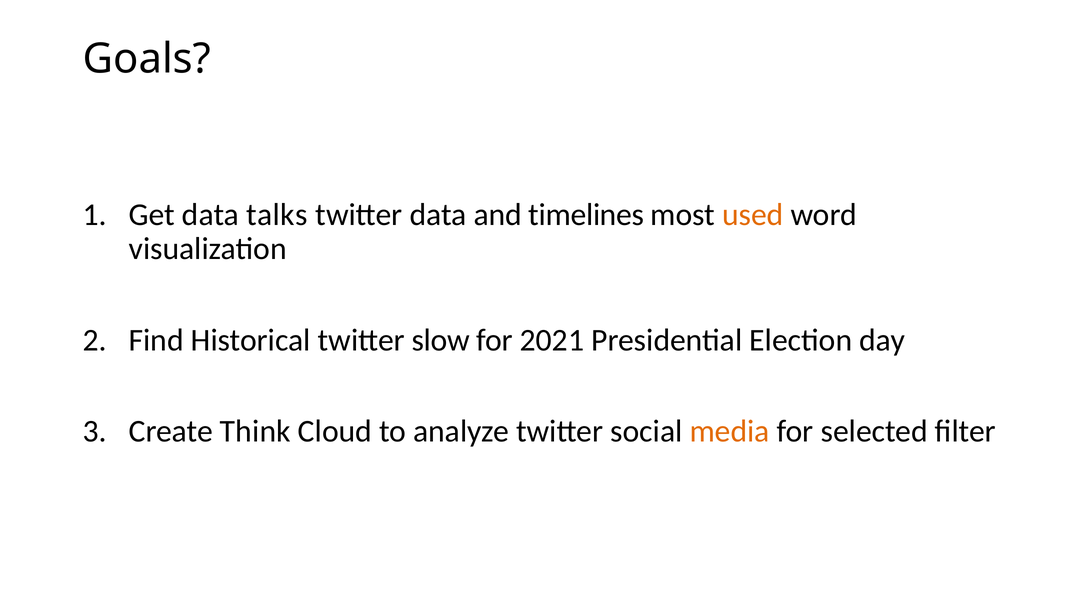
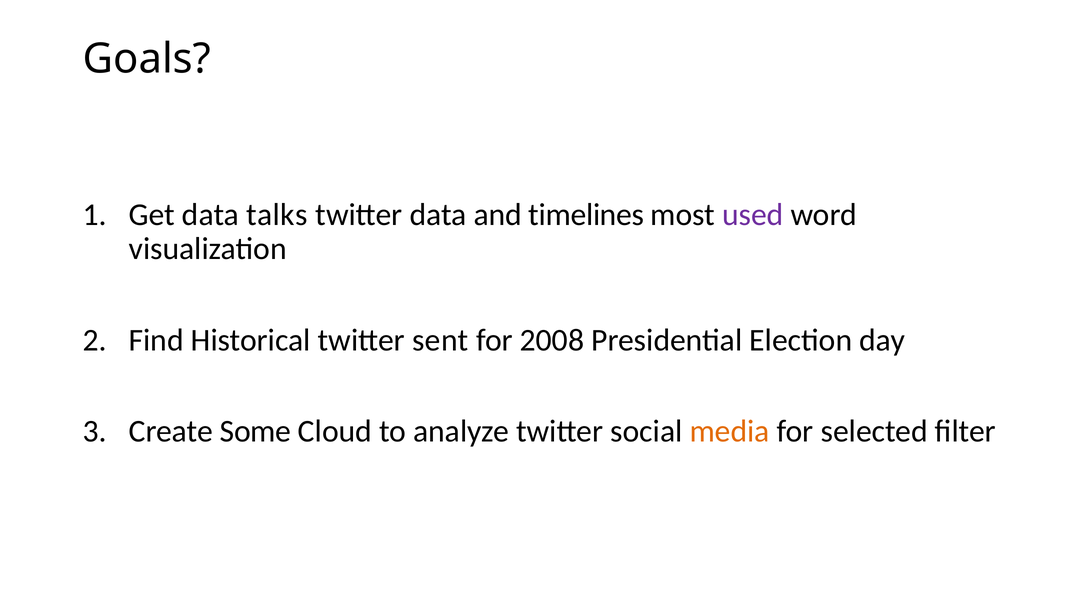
used colour: orange -> purple
slow: slow -> sent
2021: 2021 -> 2008
Think: Think -> Some
